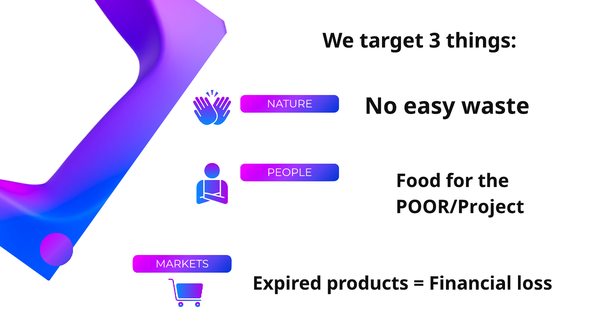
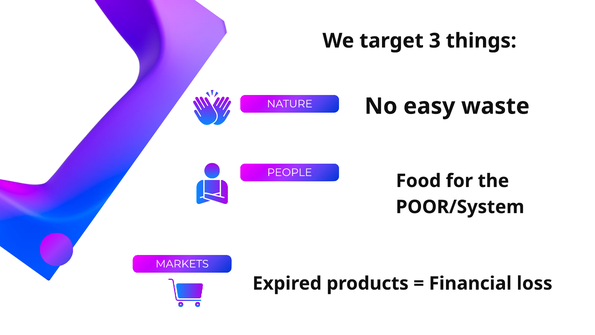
POOR/Project: POOR/Project -> POOR/System
